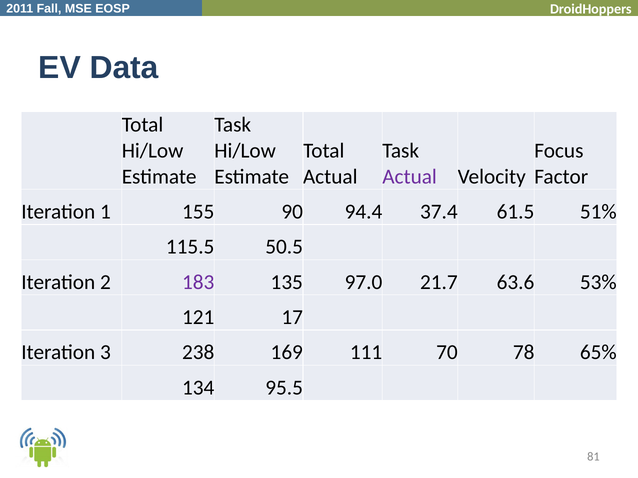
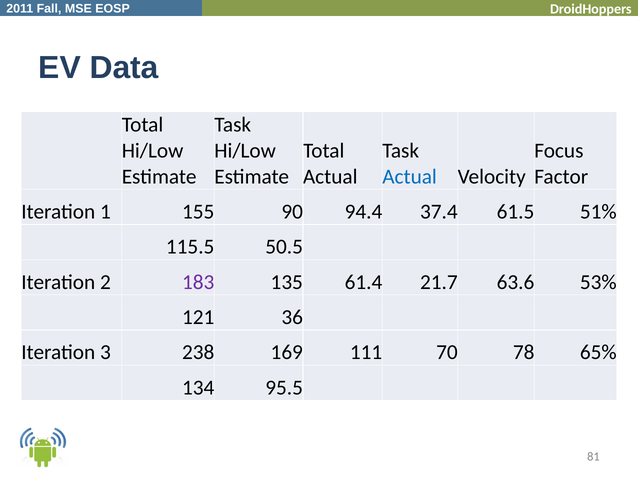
Actual at (410, 177) colour: purple -> blue
97.0: 97.0 -> 61.4
17: 17 -> 36
